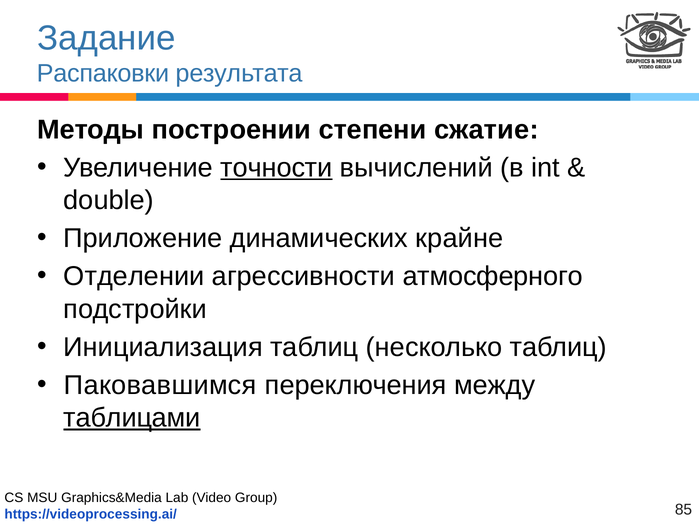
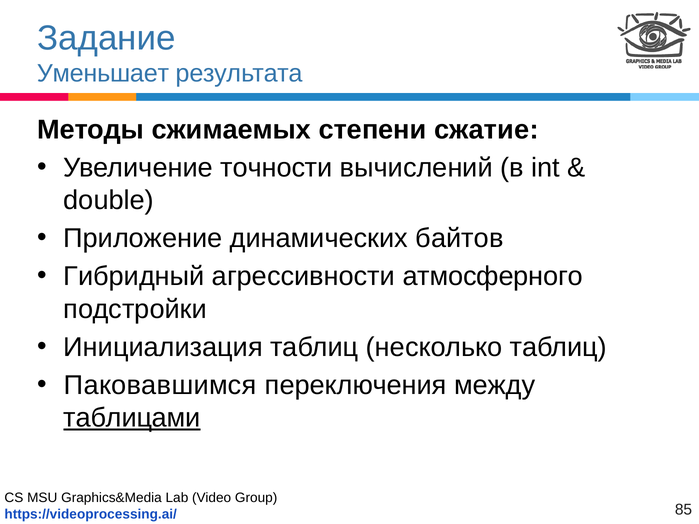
Распаковки: Распаковки -> Уменьшает
построении: построении -> сжимаемых
точности underline: present -> none
крайне: крайне -> байтов
Отделении: Отделении -> Гибридный
